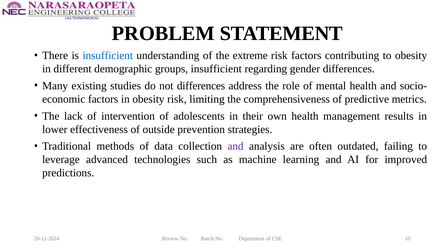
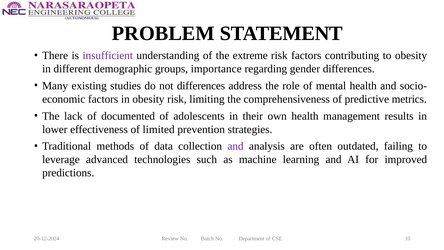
insufficient at (108, 55) colour: blue -> purple
groups insufficient: insufficient -> importance
intervention: intervention -> documented
outside: outside -> limited
